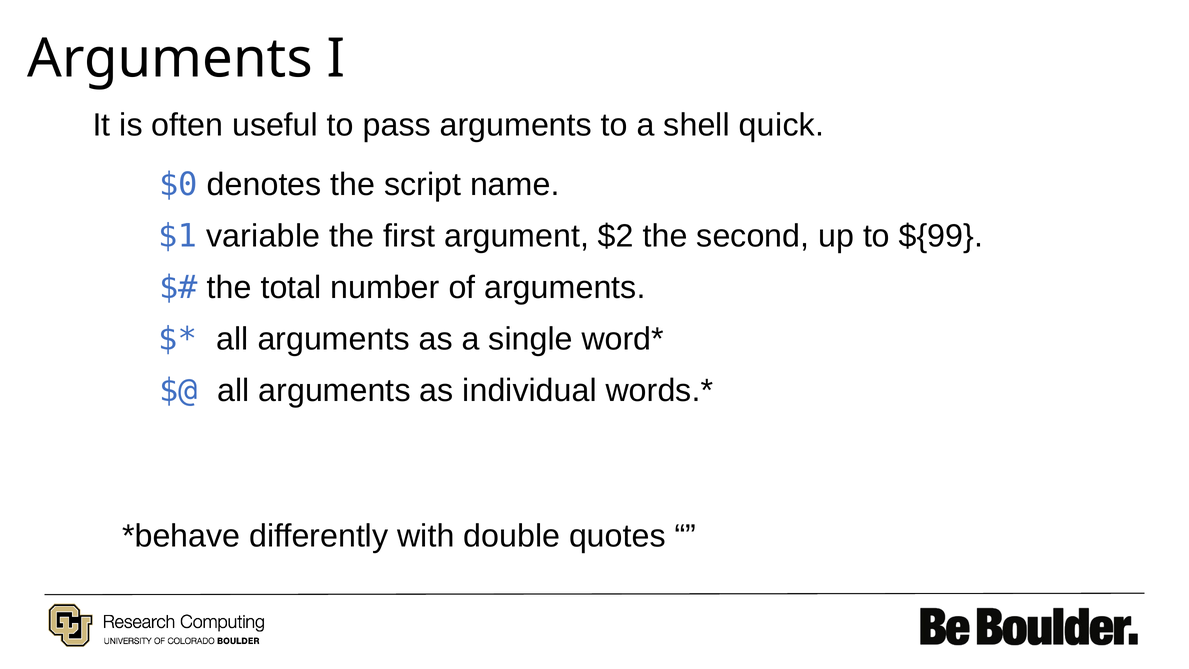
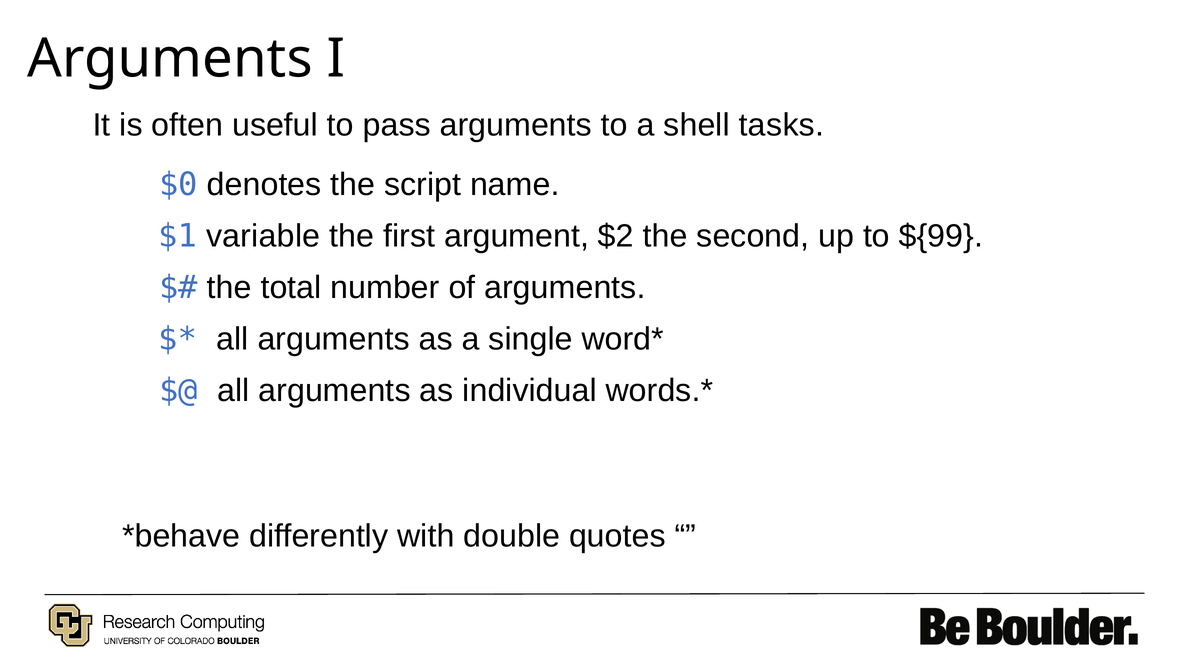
quick: quick -> tasks
